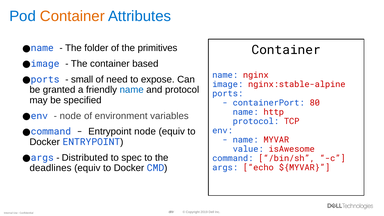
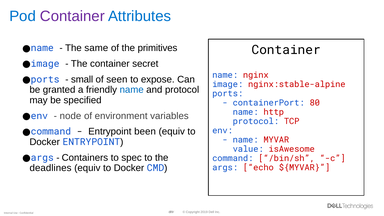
Container at (72, 16) colour: orange -> purple
folder: folder -> same
based: based -> secret
need: need -> seen
Entrypoint node: node -> been
Distributed: Distributed -> Containers
